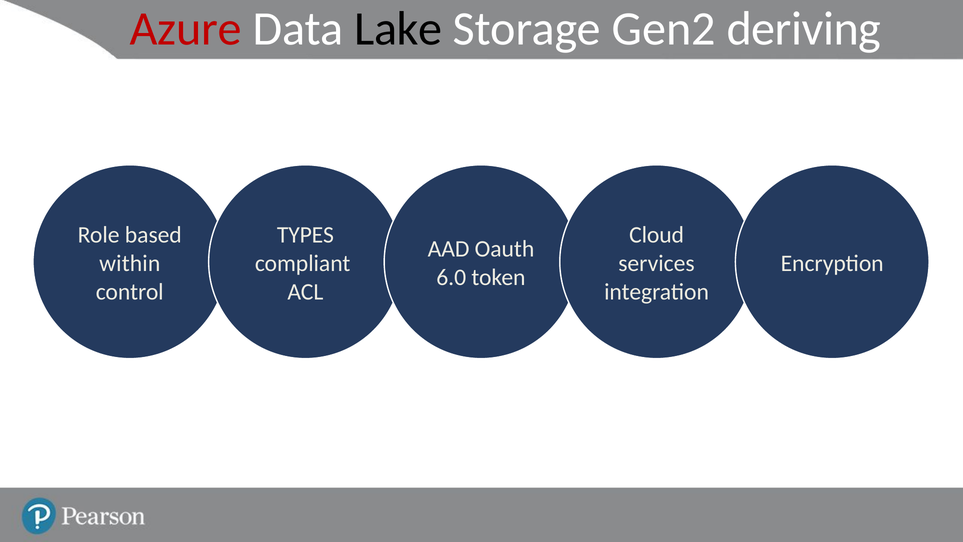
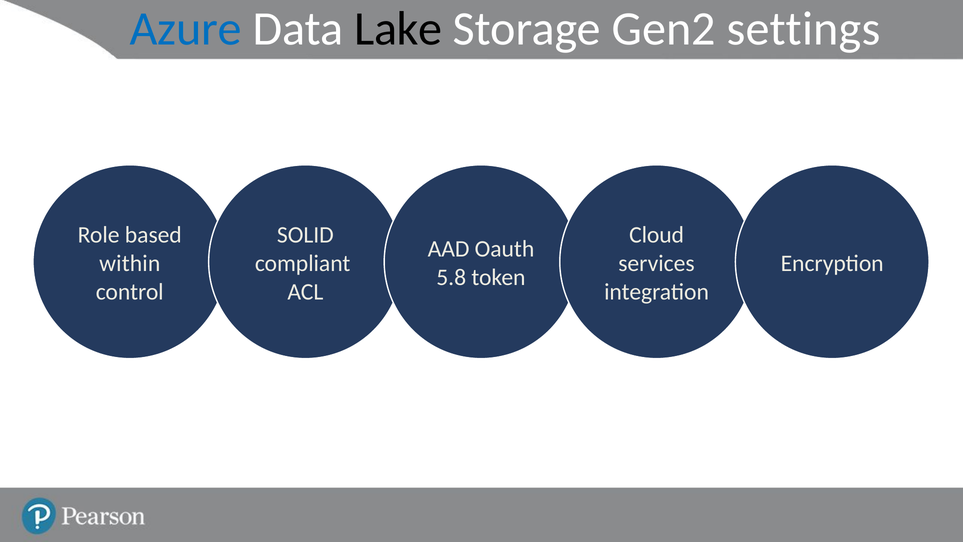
Azure colour: red -> blue
deriving: deriving -> settings
TYPES: TYPES -> SOLID
6.0: 6.0 -> 5.8
